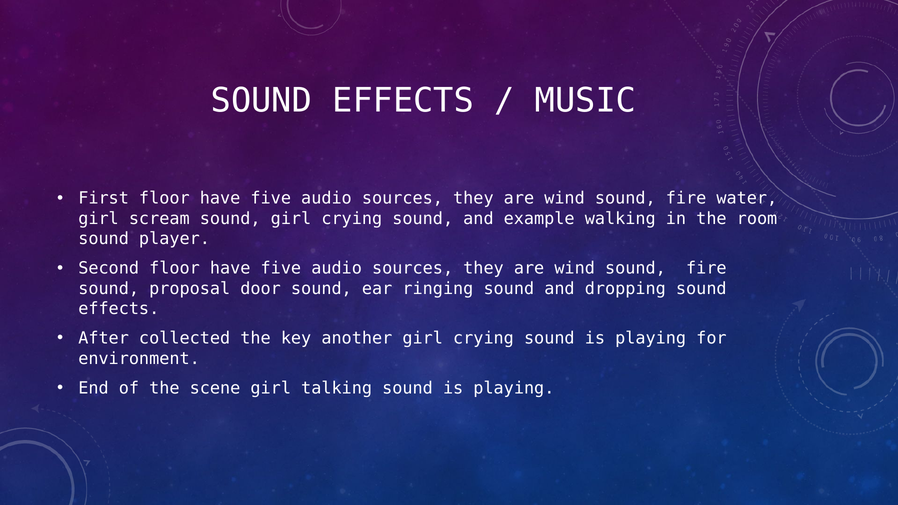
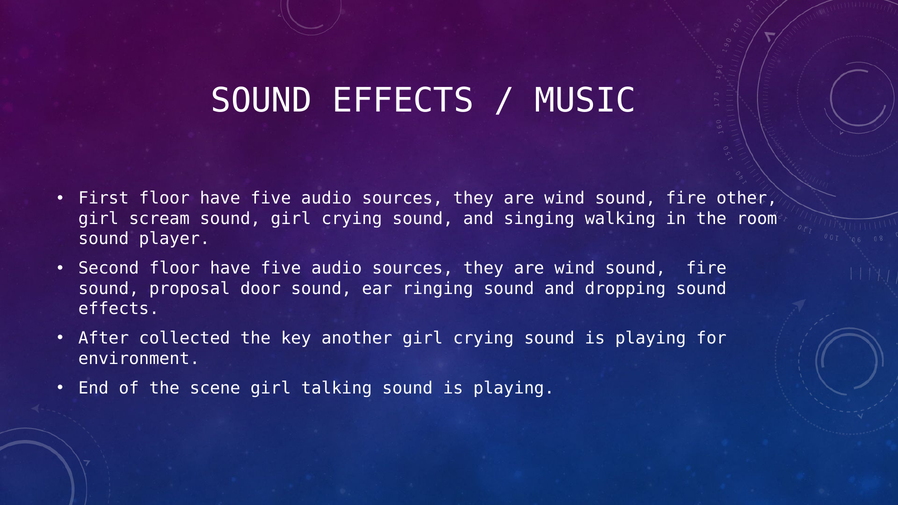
water: water -> other
example: example -> singing
